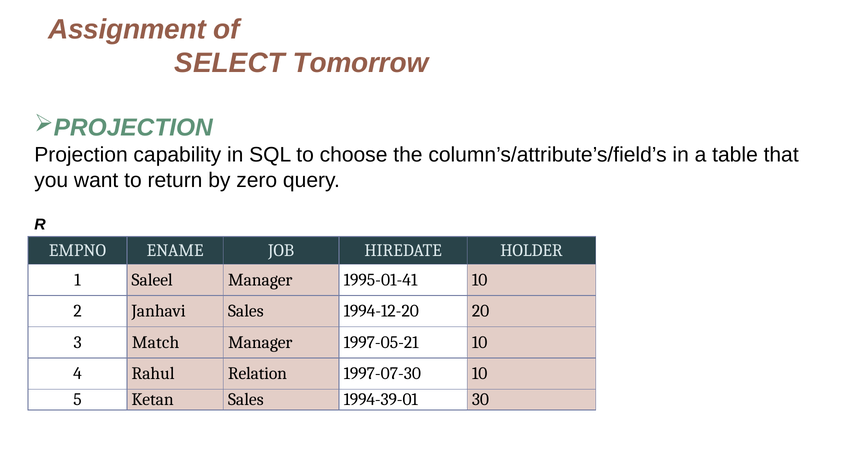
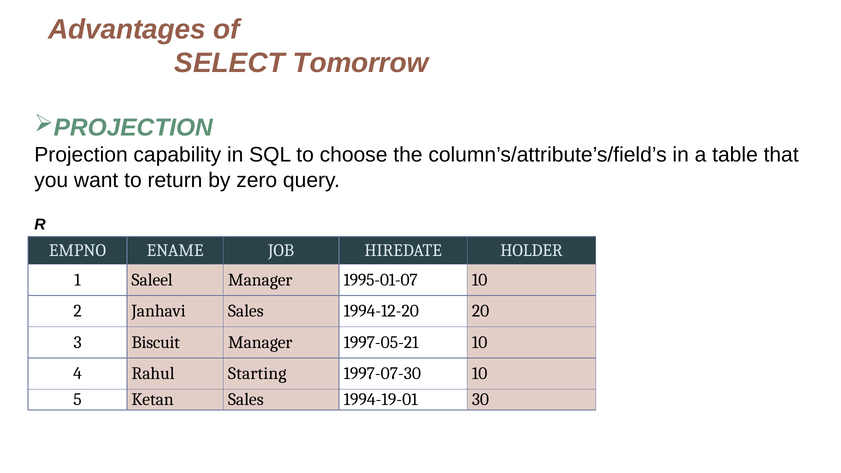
Assignment: Assignment -> Advantages
1995-01-41: 1995-01-41 -> 1995-01-07
Match: Match -> Biscuit
Relation: Relation -> Starting
1994-39-01: 1994-39-01 -> 1994-19-01
